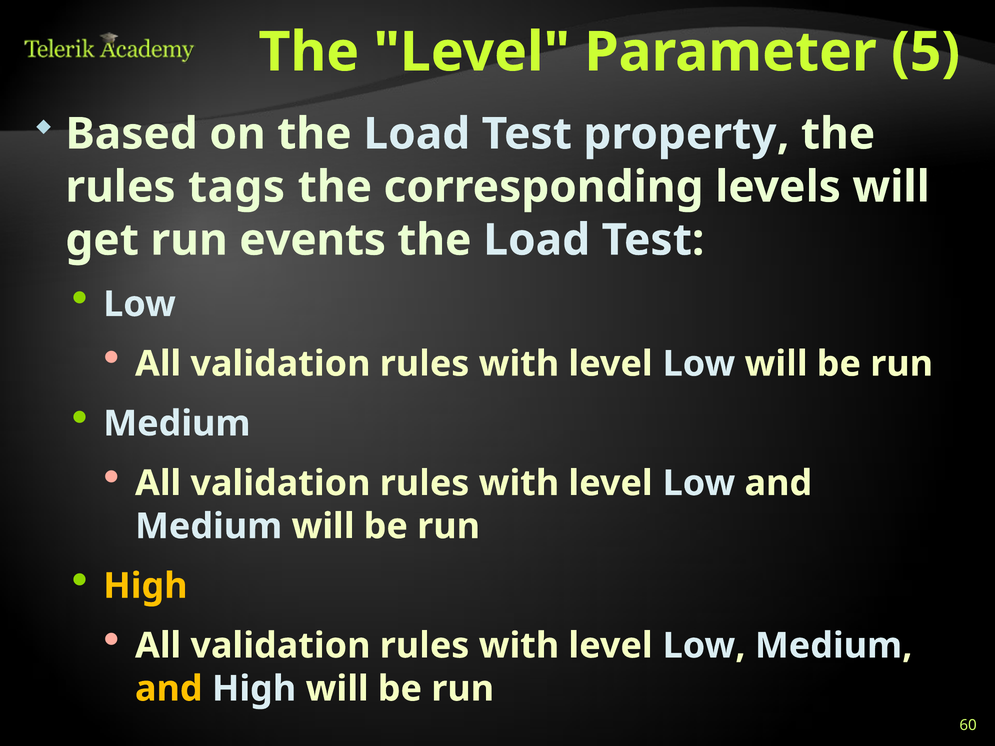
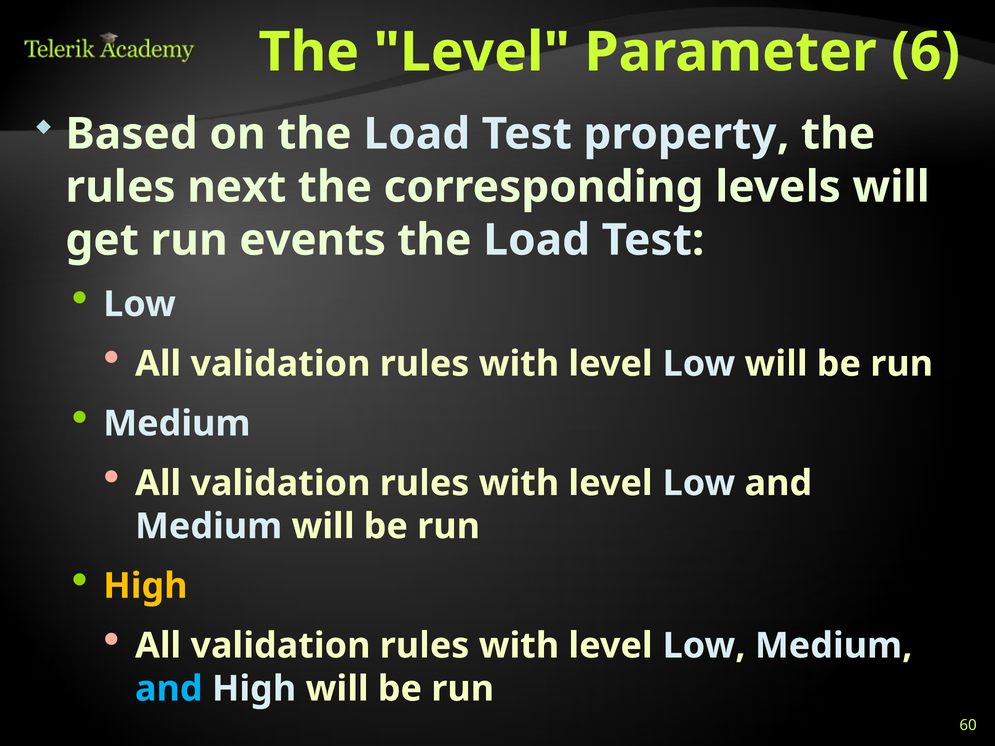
5: 5 -> 6
tags: tags -> next
and at (169, 689) colour: yellow -> light blue
